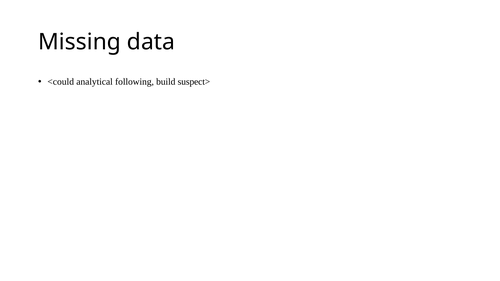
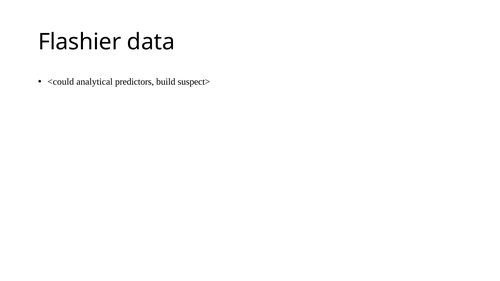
Missing: Missing -> Flashier
following: following -> predictors
